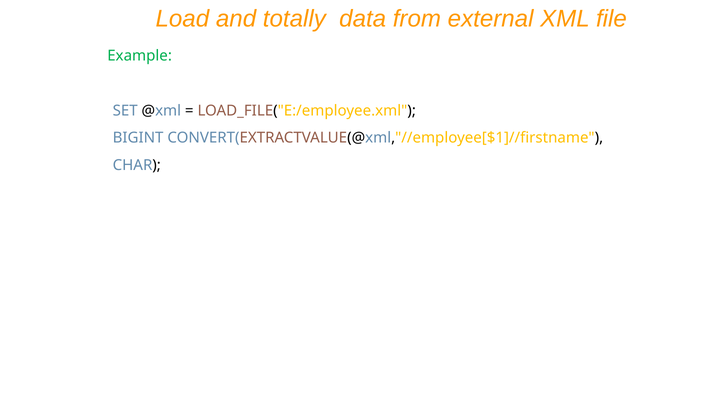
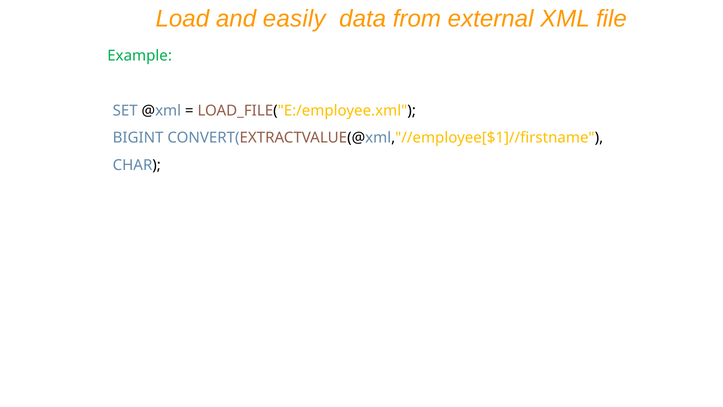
totally: totally -> easily
